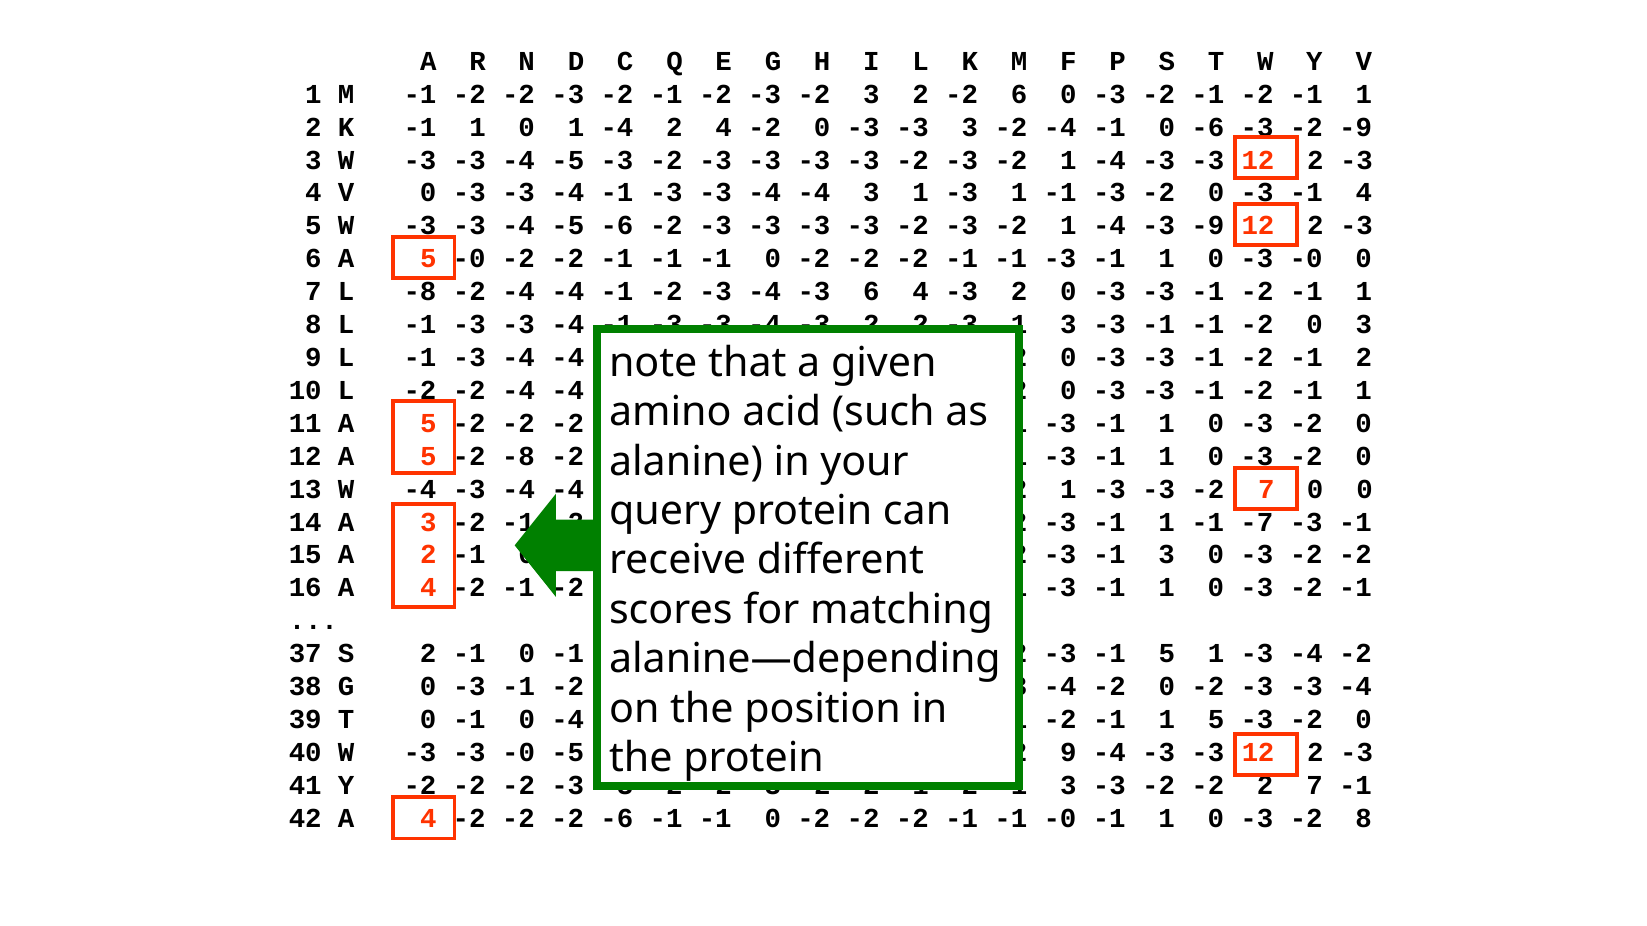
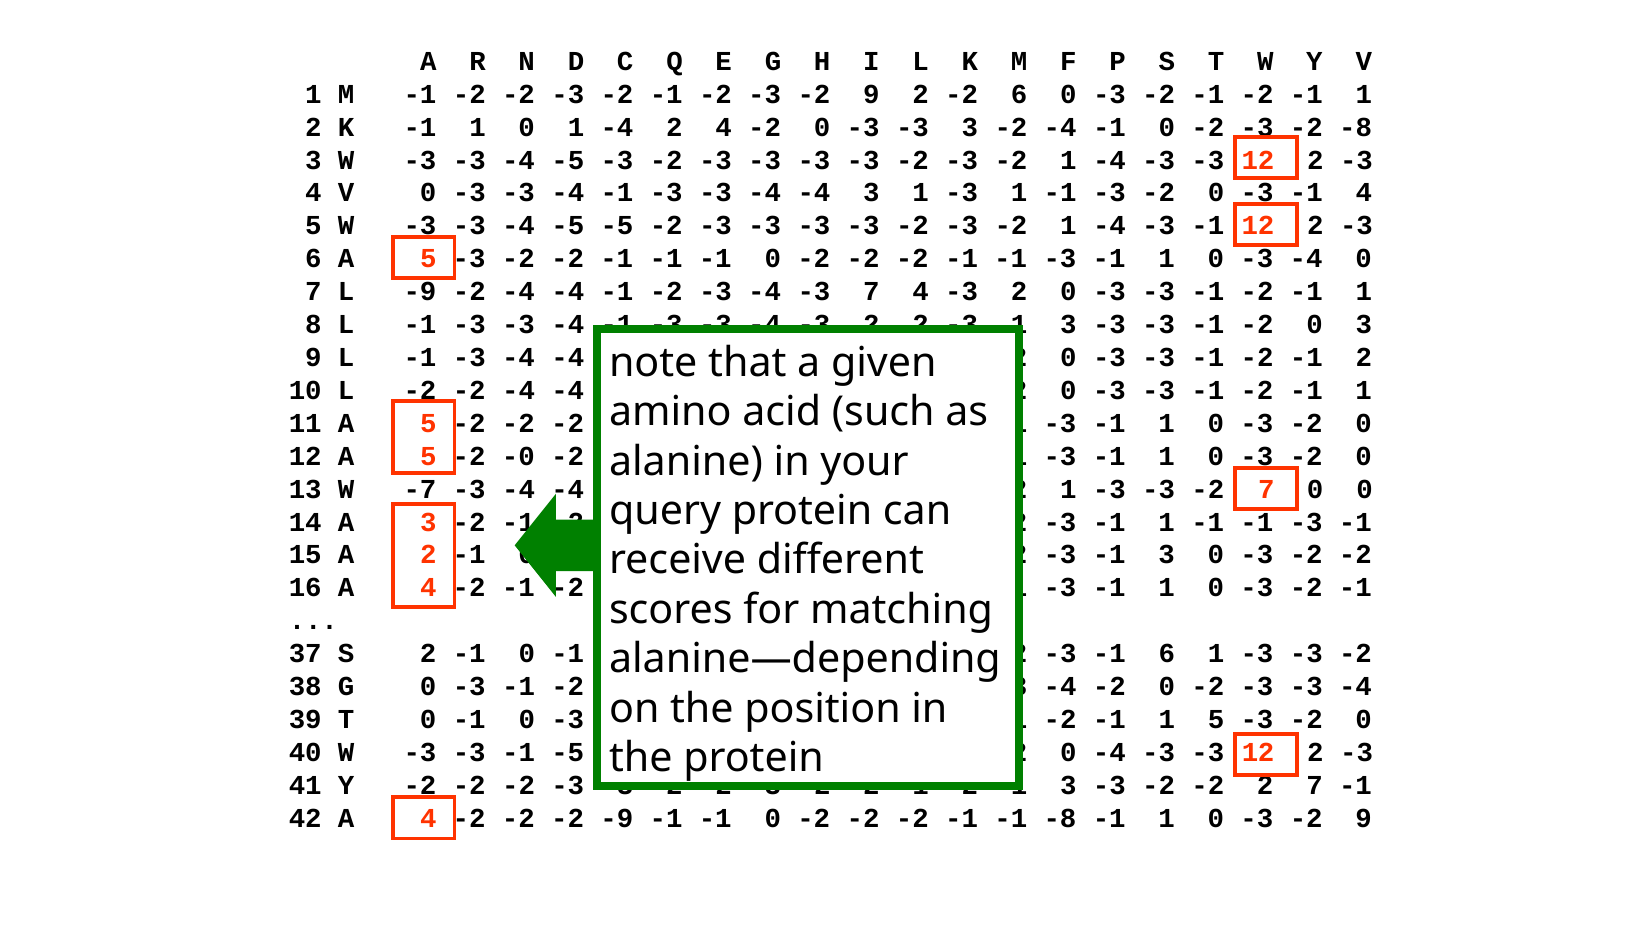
-2 -3 -2 3: 3 -> 9
-4 -1 0 -6: -6 -> -2
-2 -9: -9 -> -8
-5 -6: -6 -> -5
-4 -3 -9: -9 -> -1
A 5 -0: -0 -> -3
0 -3 -0: -0 -> -4
L -8: -8 -> -9
-4 -3 6: 6 -> 7
3 -3 -1: -1 -> -3
-2 -8: -8 -> -0
W -4: -4 -> -7
1 -1 -7: -7 -> -1
-1 5: 5 -> 6
-4 at (1306, 654): -4 -> -3
-1 0 -4: -4 -> -3
W -3 -3 -0: -0 -> -1
9 at (1068, 753): 9 -> 0
-2 -6: -6 -> -9
-1 -0: -0 -> -8
0 -3 -2 8: 8 -> 9
